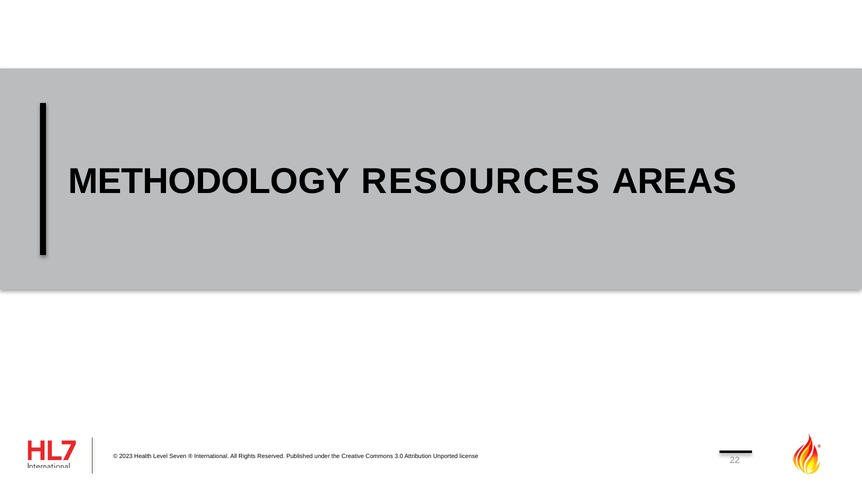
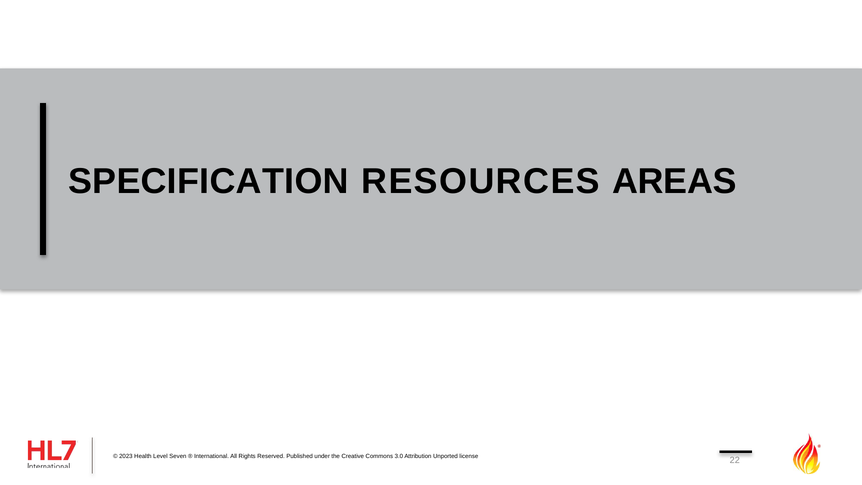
METHODOLOGY: METHODOLOGY -> SPECIFICATION
